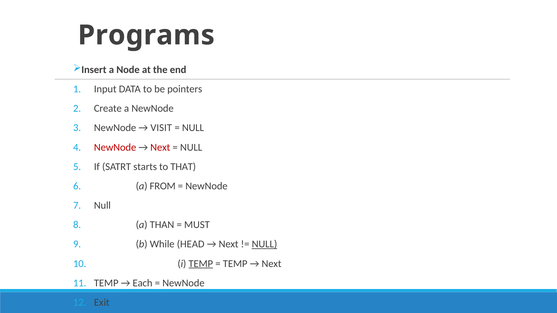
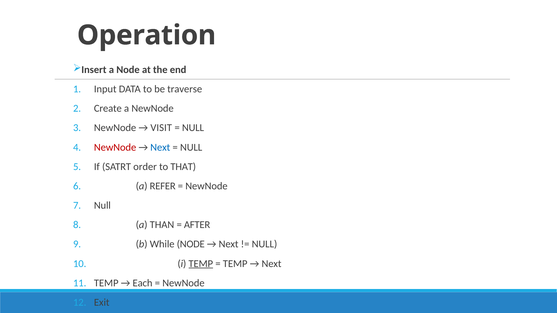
Programs: Programs -> Operation
pointers: pointers -> traverse
Next at (160, 147) colour: red -> blue
starts: starts -> order
FROM: FROM -> REFER
MUST: MUST -> AFTER
While HEAD: HEAD -> NODE
NULL at (264, 244) underline: present -> none
